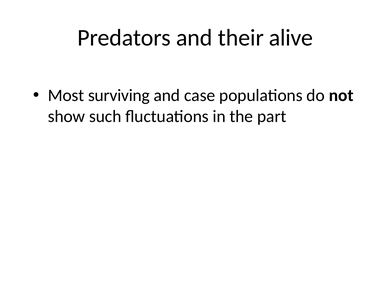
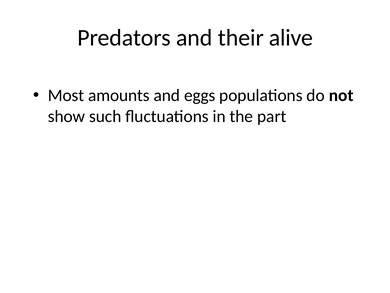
surviving: surviving -> amounts
case: case -> eggs
